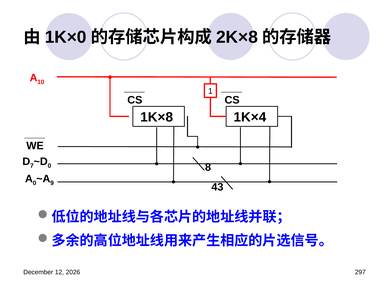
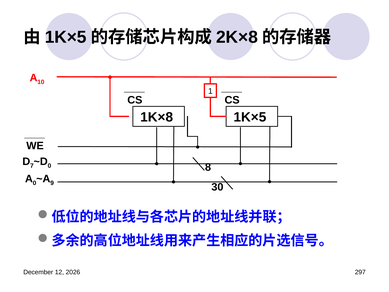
1K×0 at (66, 37): 1K×0 -> 1K×5
1K×8 1K×4: 1K×4 -> 1K×5
43: 43 -> 30
